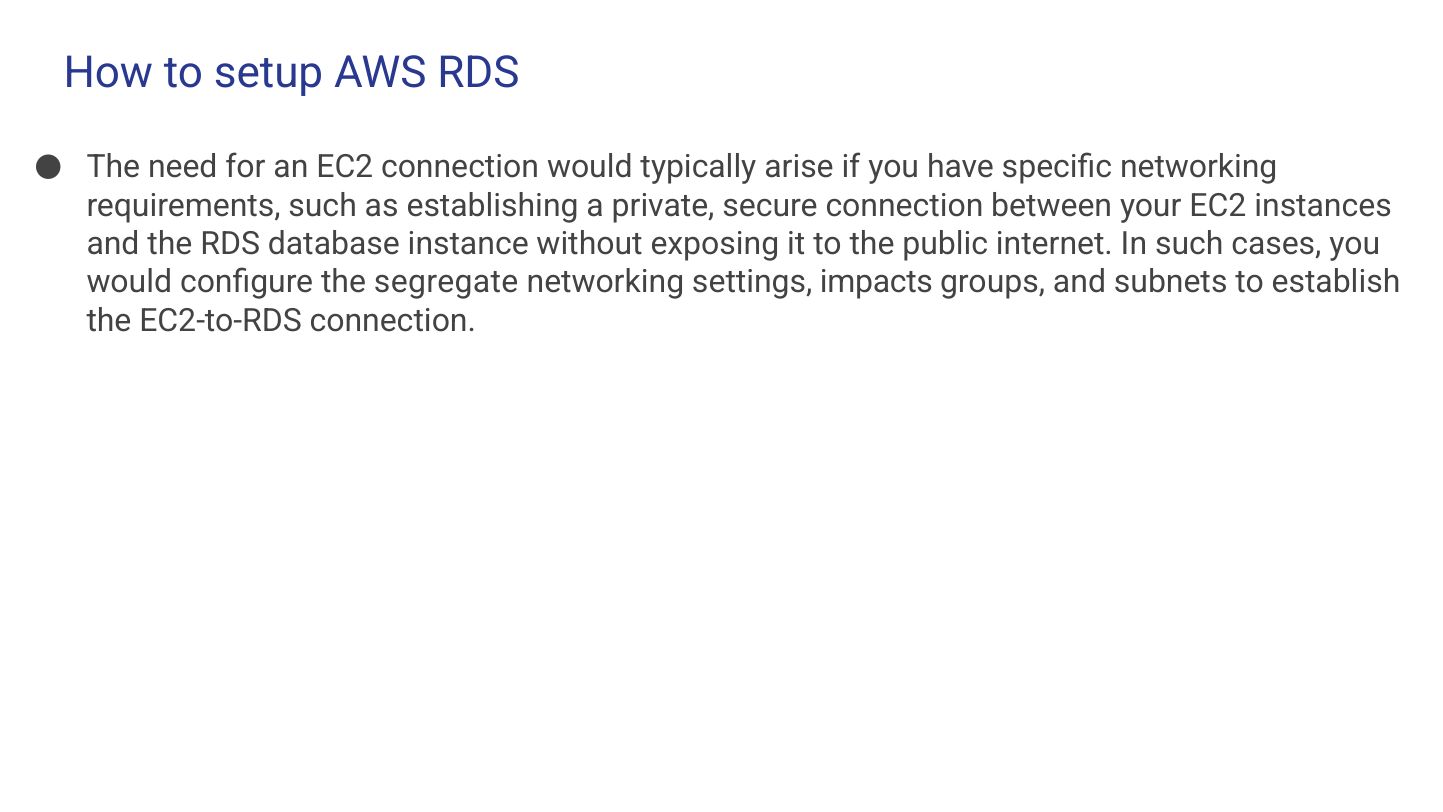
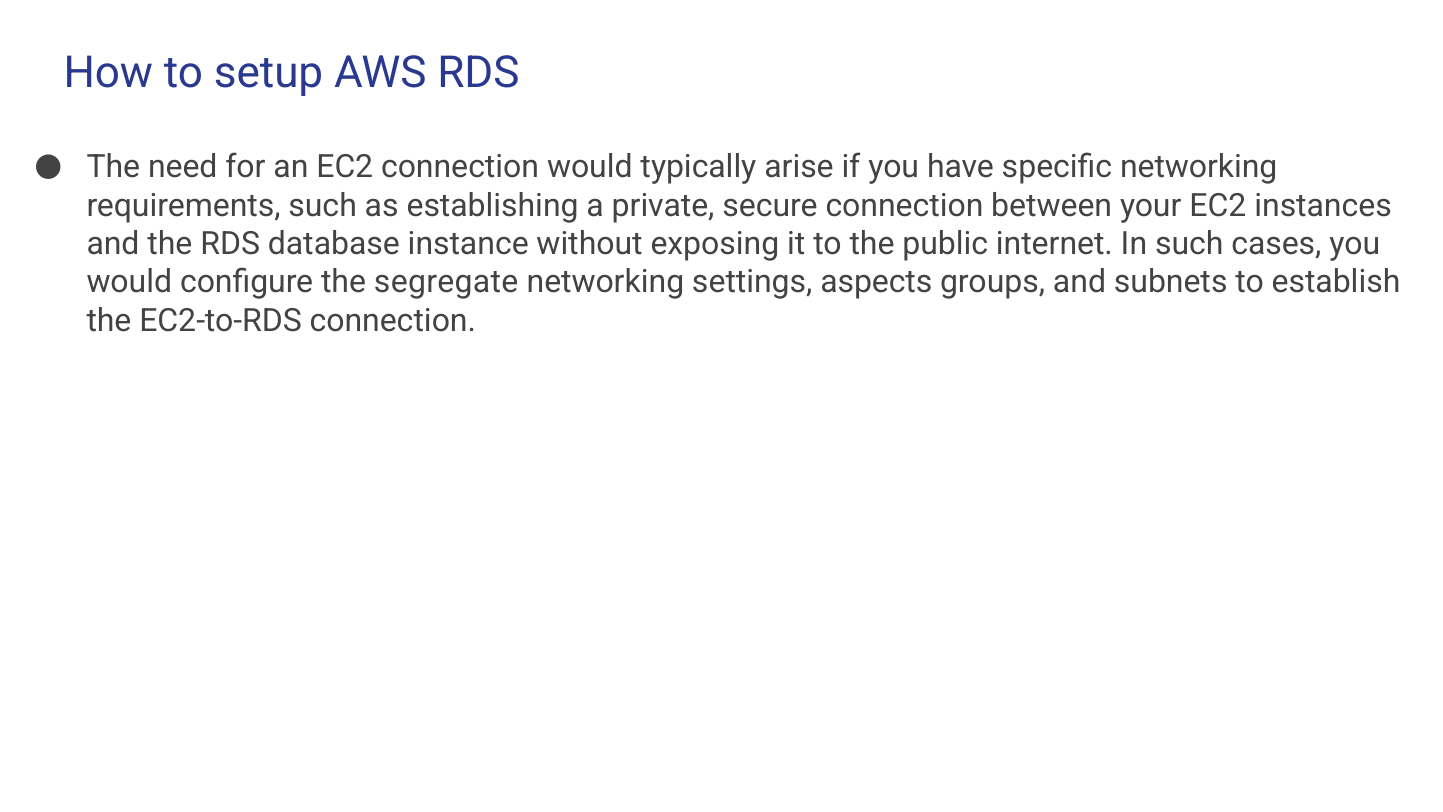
impacts: impacts -> aspects
